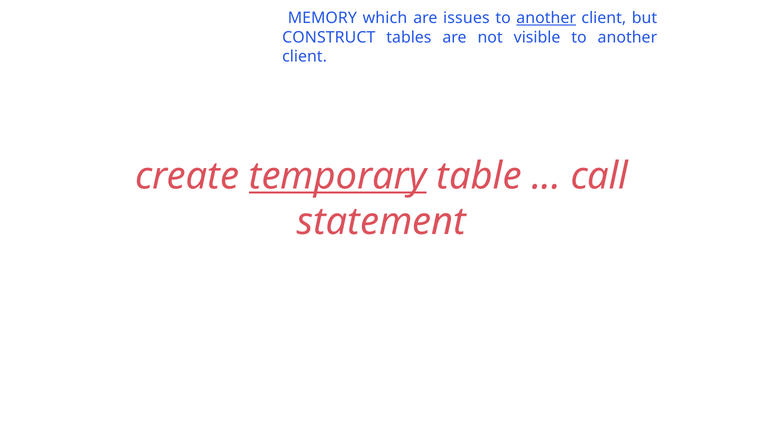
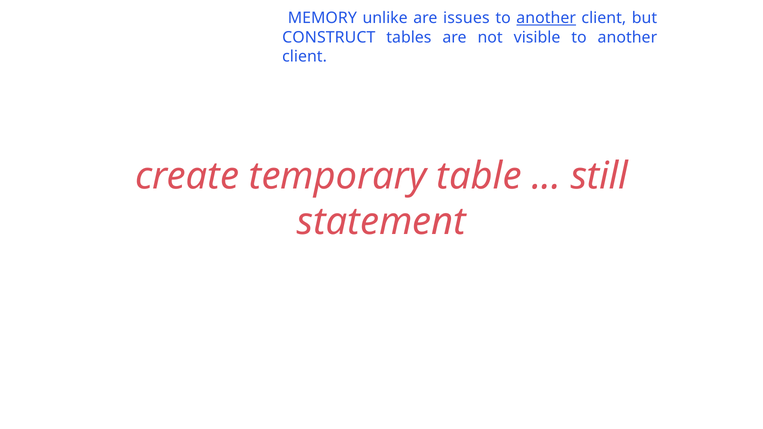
which: which -> unlike
temporary underline: present -> none
call: call -> still
